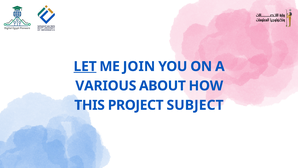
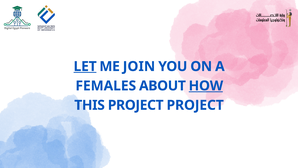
VARIOUS: VARIOUS -> FEMALES
HOW underline: none -> present
PROJECT SUBJECT: SUBJECT -> PROJECT
